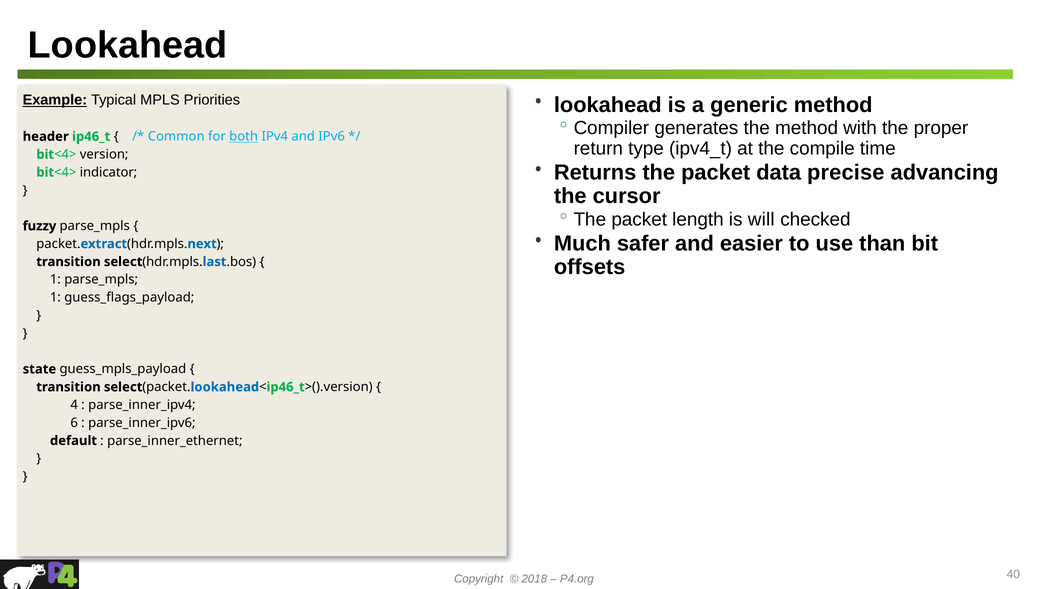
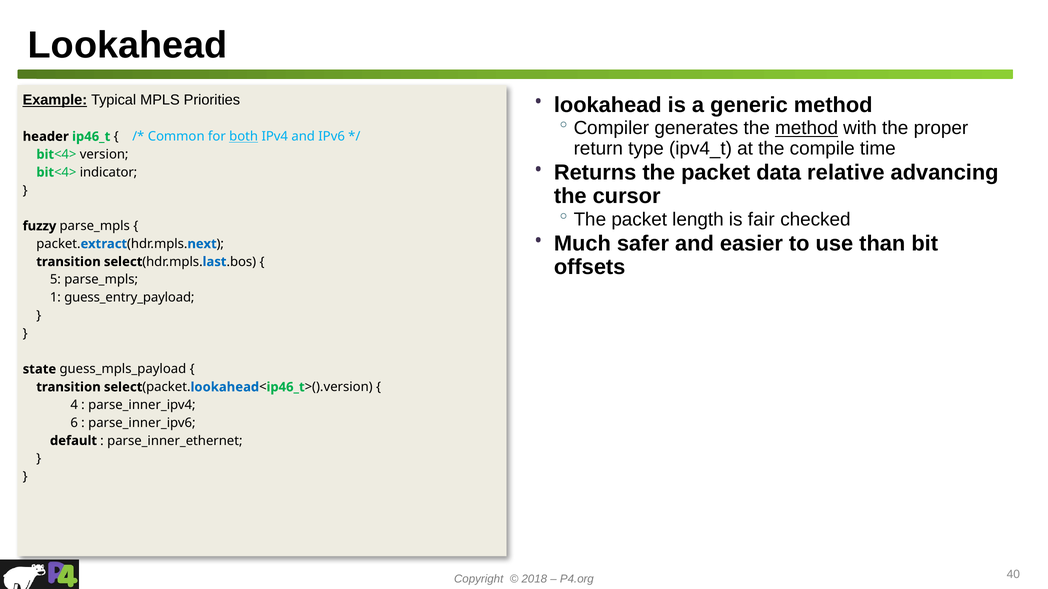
method at (807, 128) underline: none -> present
precise: precise -> relative
will: will -> fair
1 at (55, 280): 1 -> 5
guess_flags_payload: guess_flags_payload -> guess_entry_payload
